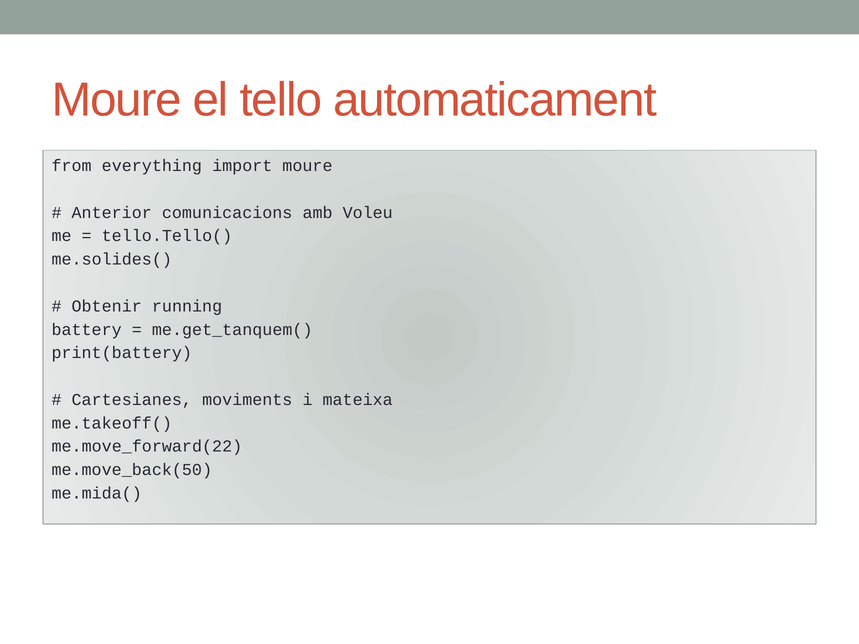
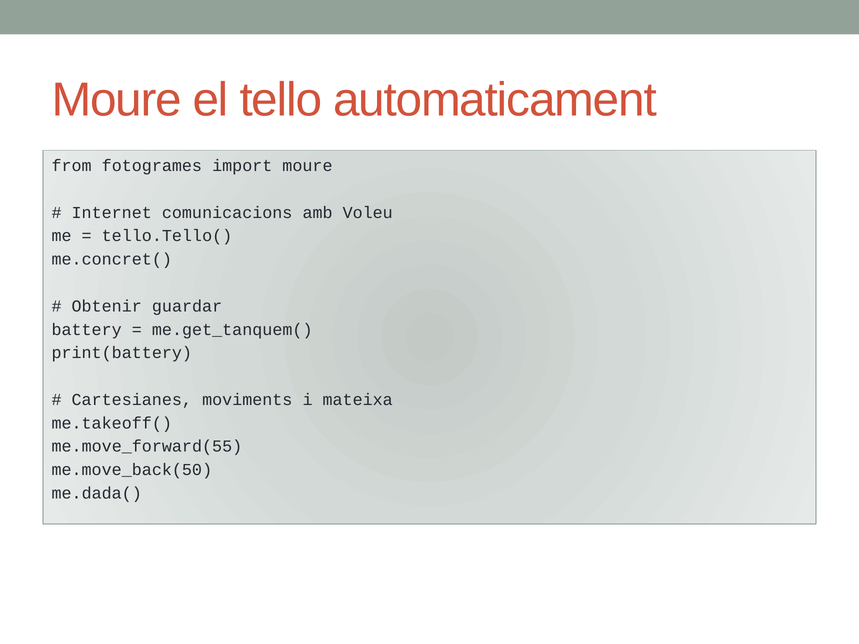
everything: everything -> fotogrames
Anterior: Anterior -> Internet
me.solides(: me.solides( -> me.concret(
running: running -> guardar
me.move_forward(22: me.move_forward(22 -> me.move_forward(55
me.mida(: me.mida( -> me.dada(
